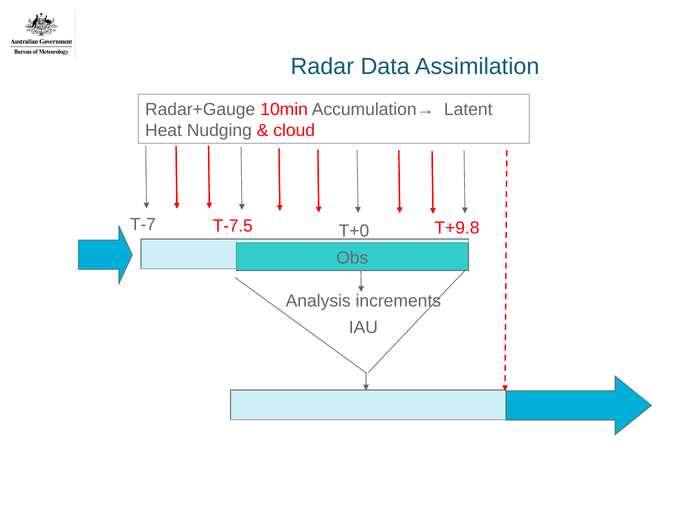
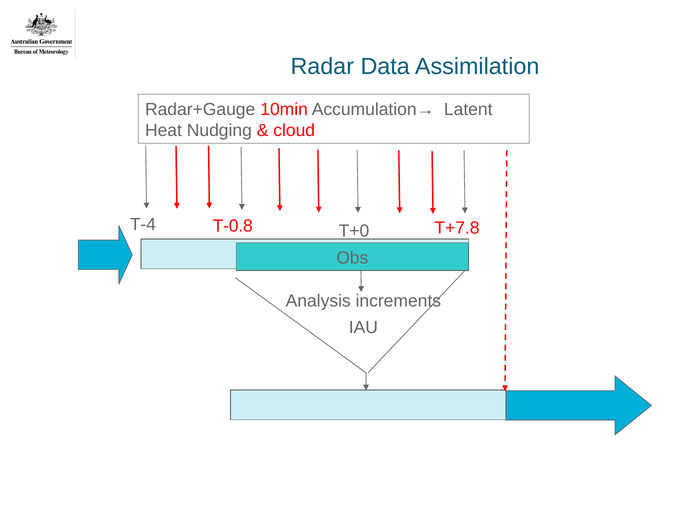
T-7: T-7 -> T-4
T-7.5: T-7.5 -> T-0.8
T+9.8: T+9.8 -> T+7.8
